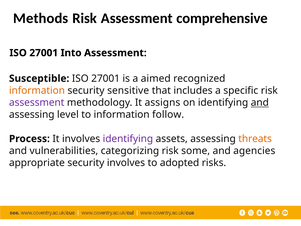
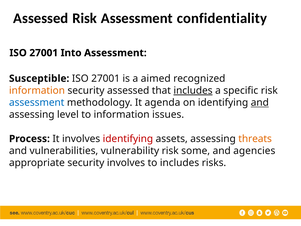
Methods at (41, 18): Methods -> Assessed
comprehensive: comprehensive -> confidentiality
security sensitive: sensitive -> assessed
includes at (193, 90) underline: none -> present
assessment at (37, 103) colour: purple -> blue
assigns: assigns -> agenda
follow: follow -> issues
identifying at (128, 139) colour: purple -> red
categorizing: categorizing -> vulnerability
to adopted: adopted -> includes
